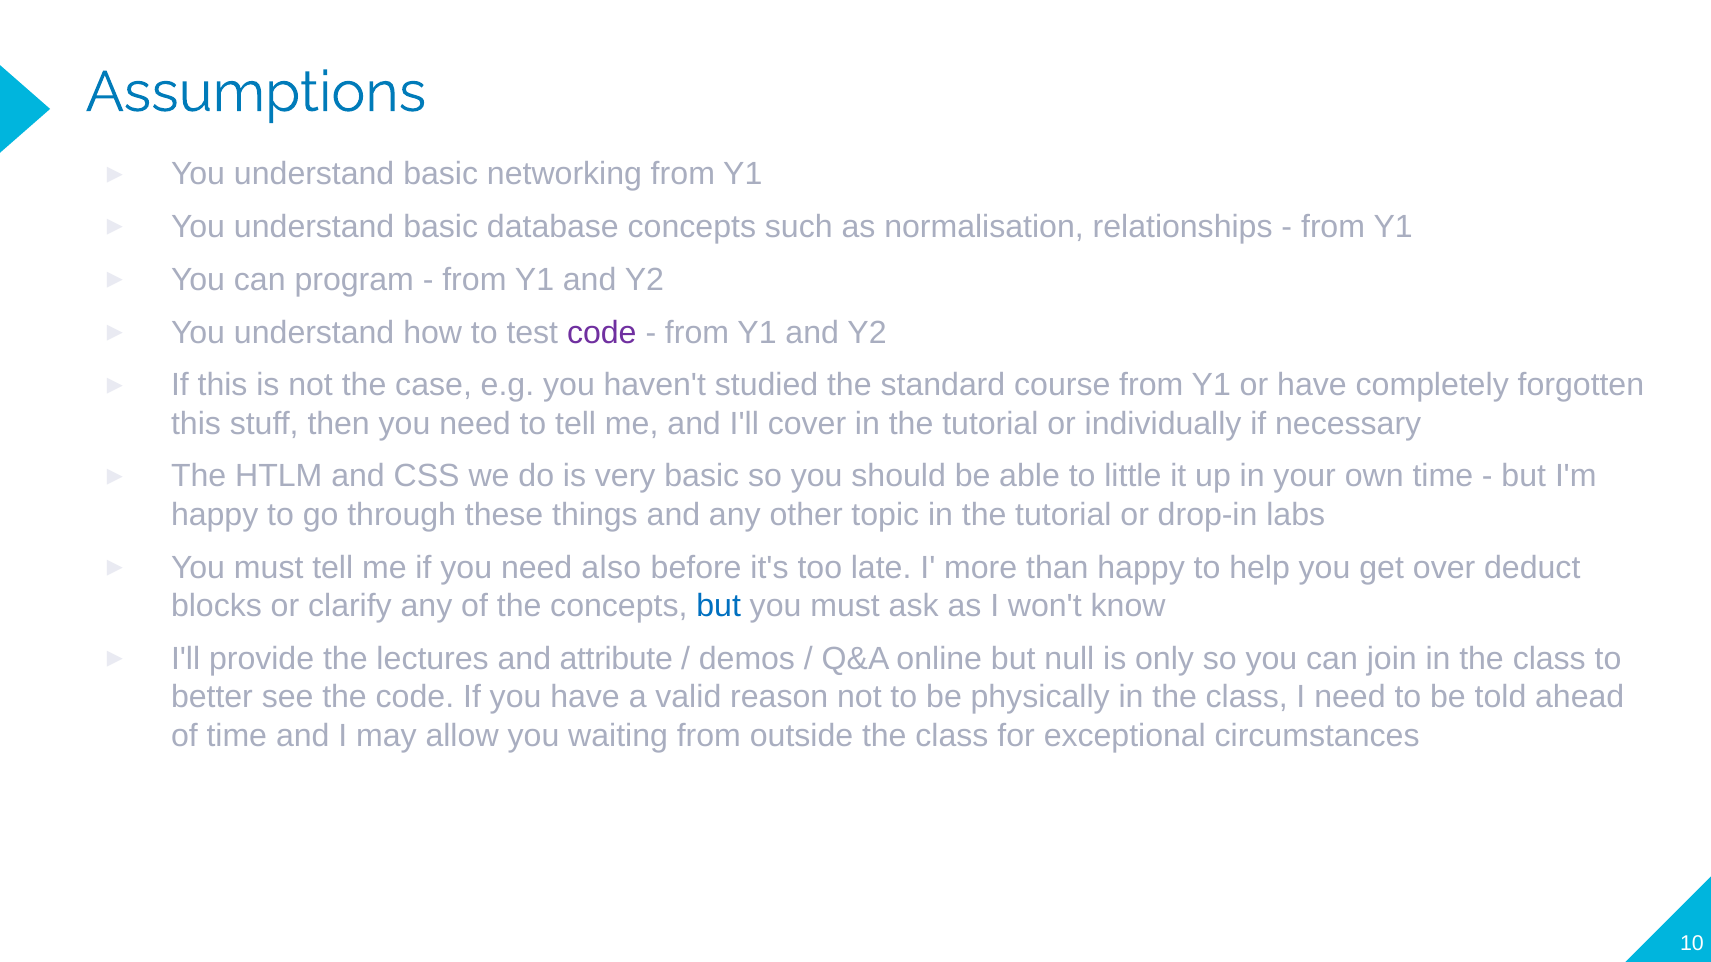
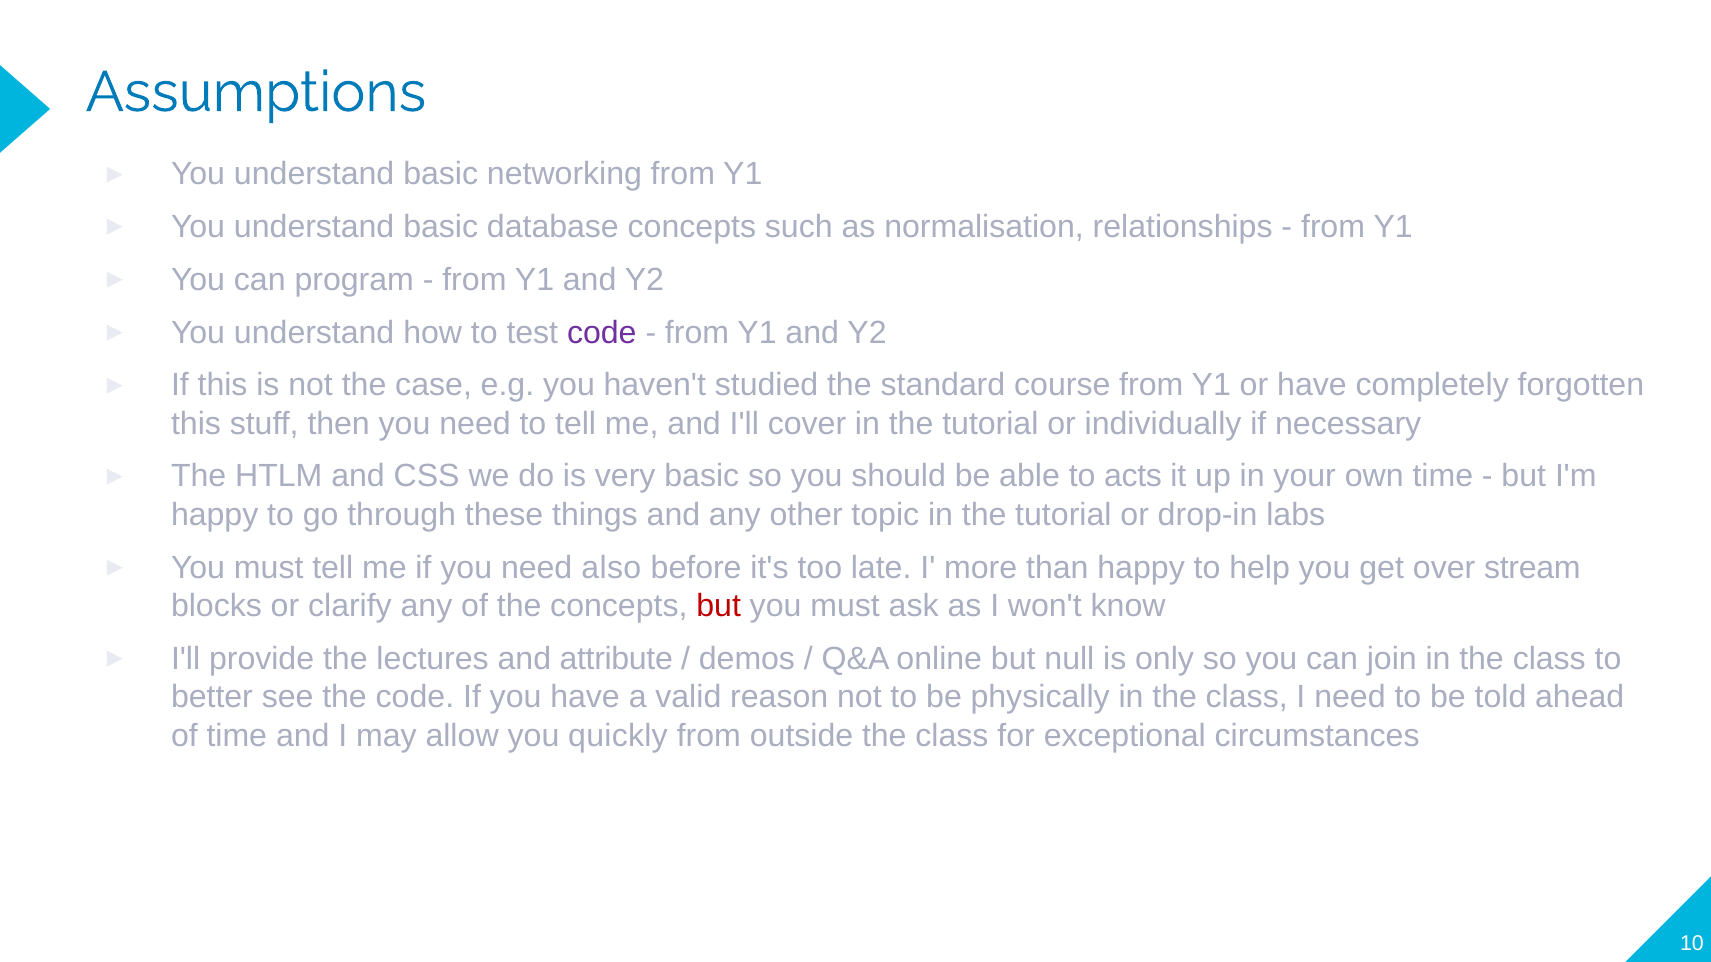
little: little -> acts
deduct: deduct -> stream
but at (719, 606) colour: blue -> red
waiting: waiting -> quickly
